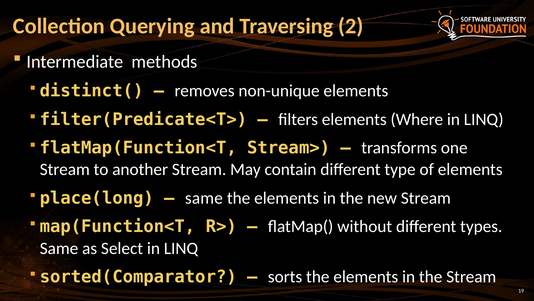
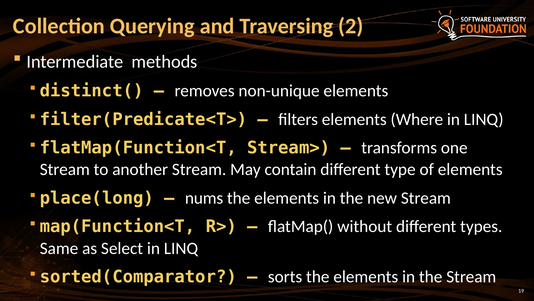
same at (204, 198): same -> nums
